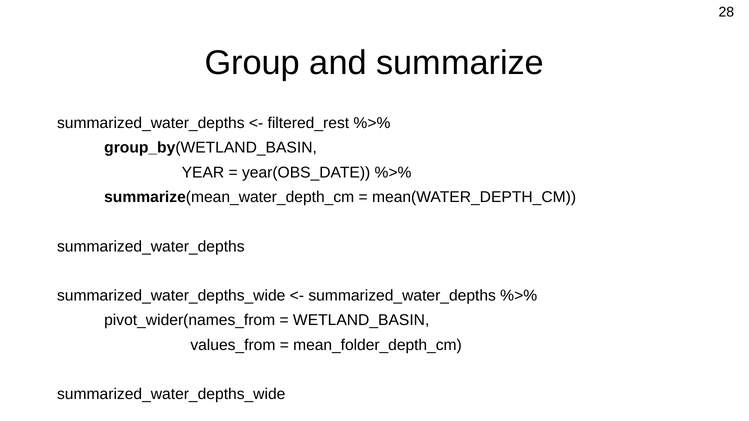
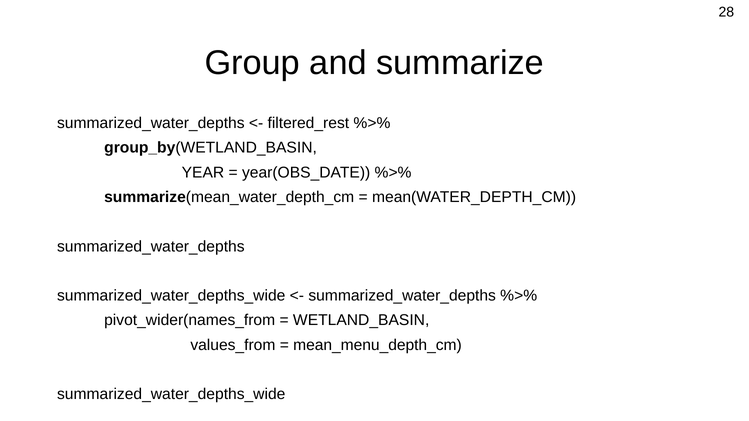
mean_folder_depth_cm: mean_folder_depth_cm -> mean_menu_depth_cm
